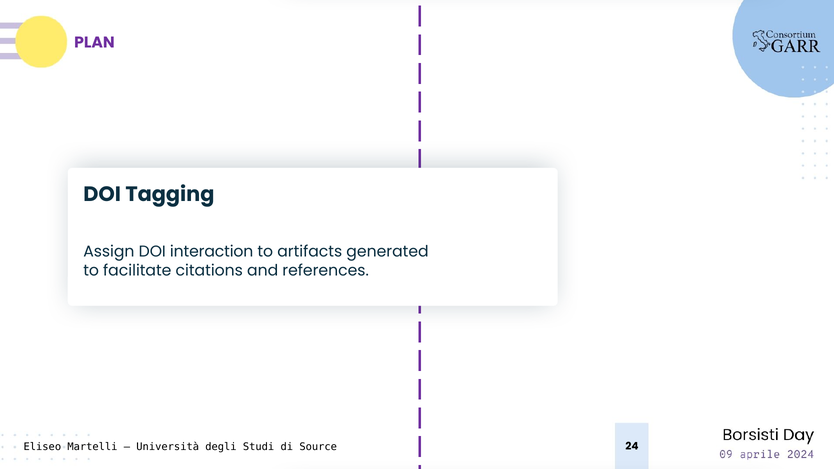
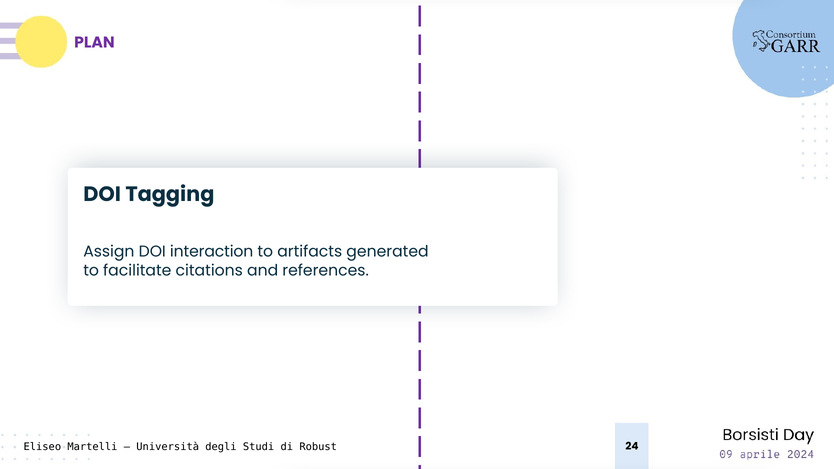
Source: Source -> Robust
